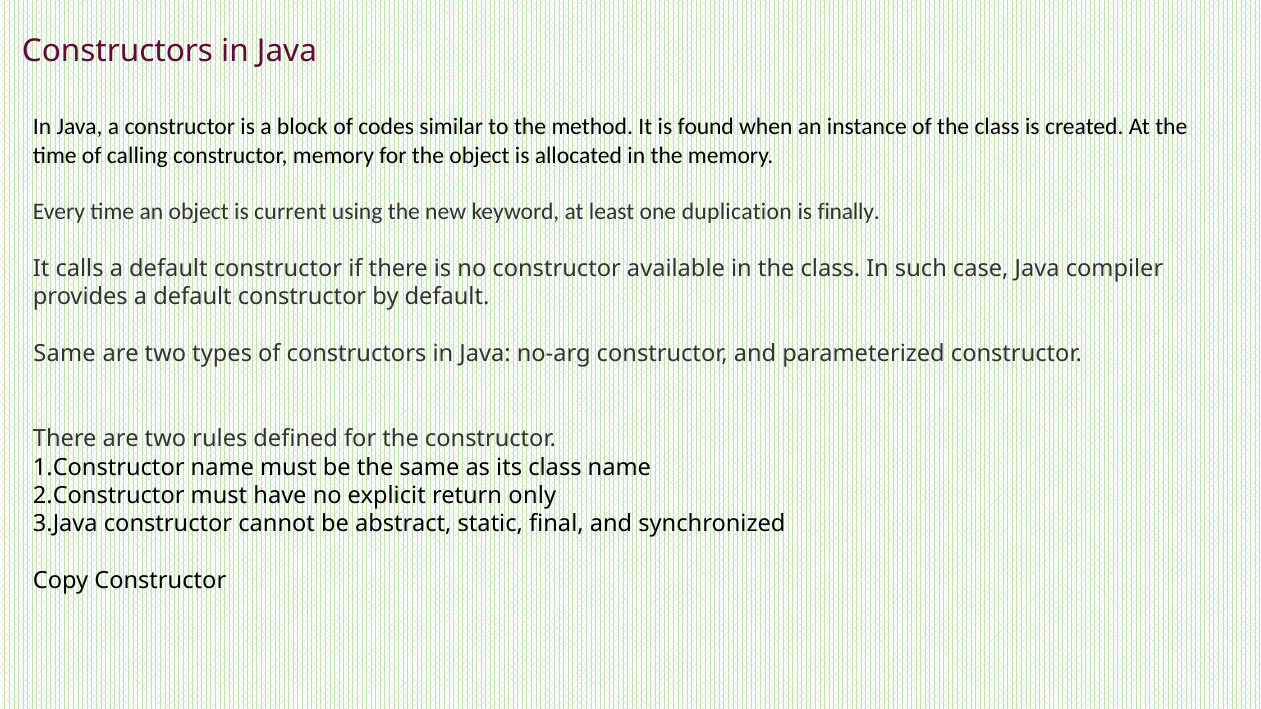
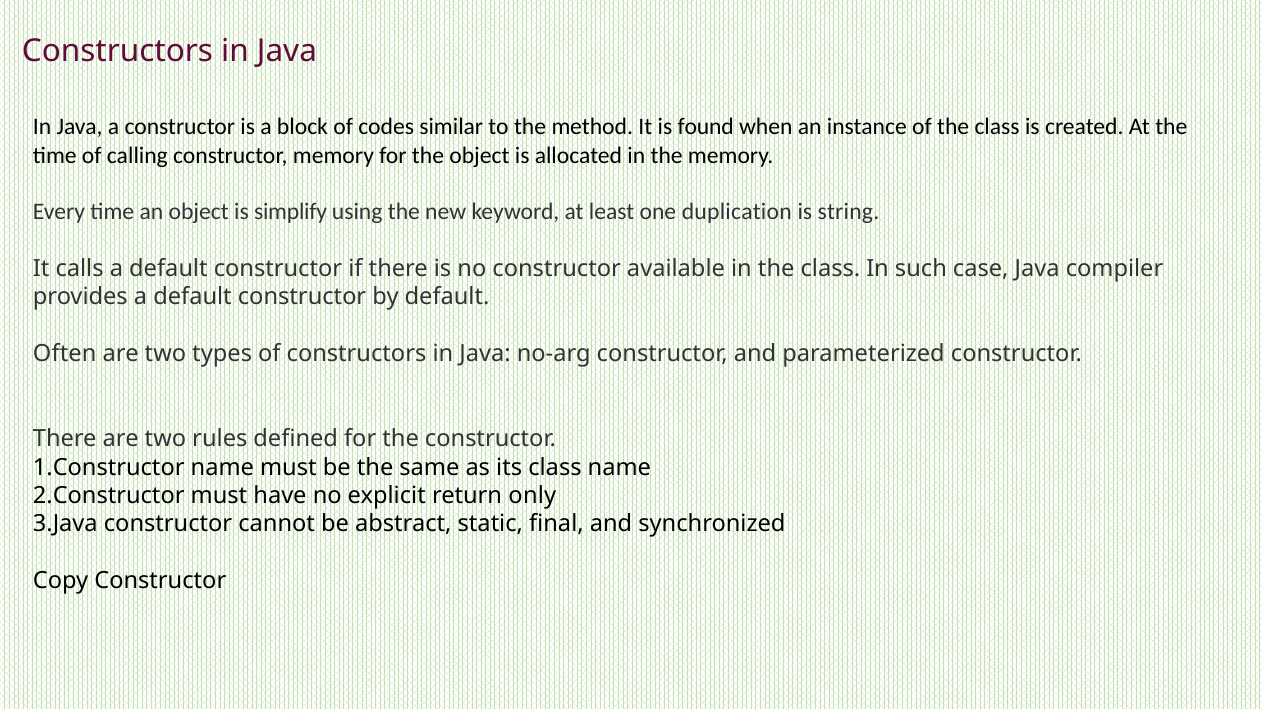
current: current -> simplify
finally: finally -> string
Same at (65, 354): Same -> Often
